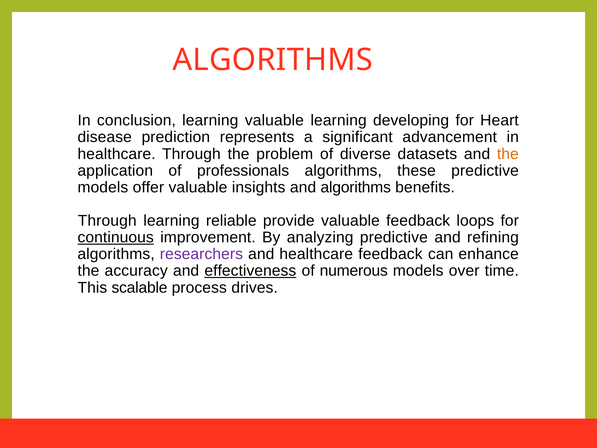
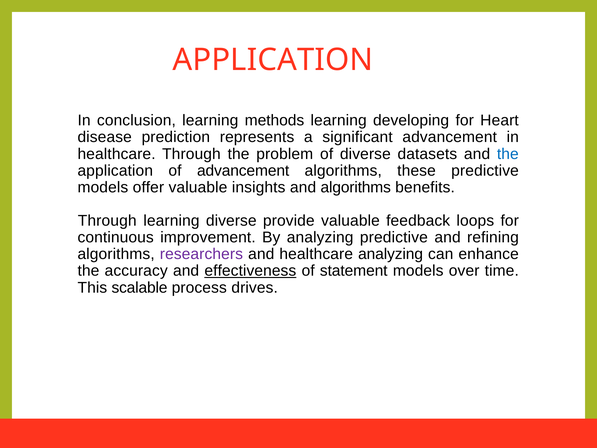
ALGORITHMS at (273, 60): ALGORITHMS -> APPLICATION
learning valuable: valuable -> methods
the at (508, 154) colour: orange -> blue
of professionals: professionals -> advancement
learning reliable: reliable -> diverse
continuous underline: present -> none
healthcare feedback: feedback -> analyzing
numerous: numerous -> statement
